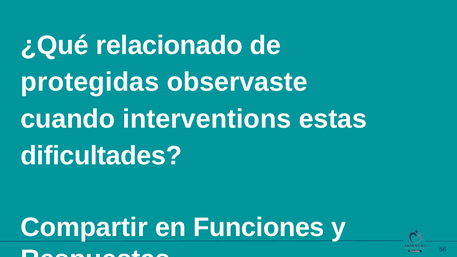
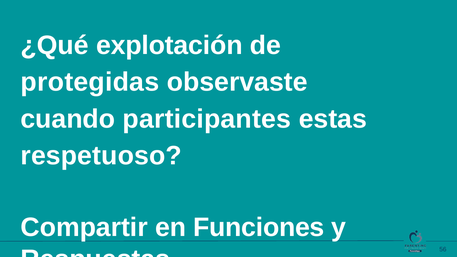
relacionado: relacionado -> explotación
interventions: interventions -> participantes
dificultades: dificultades -> respetuoso
